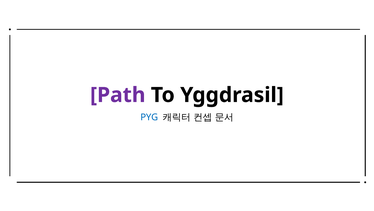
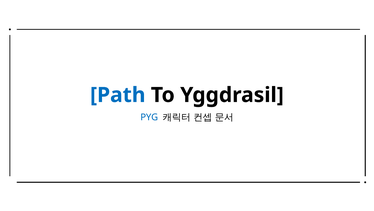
Path colour: purple -> blue
